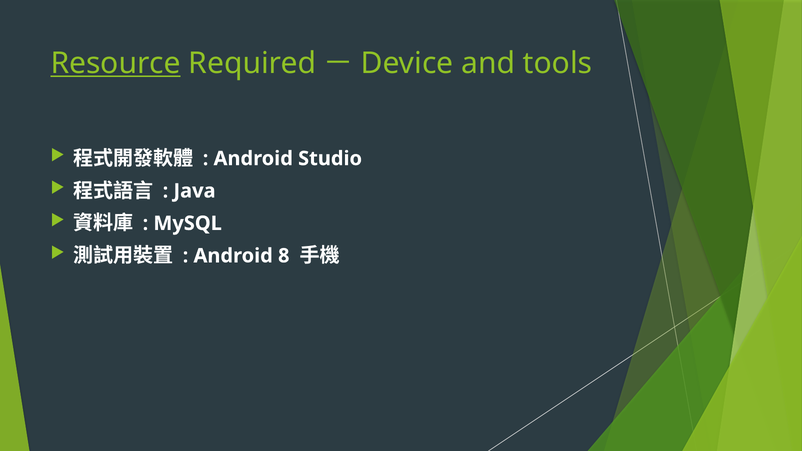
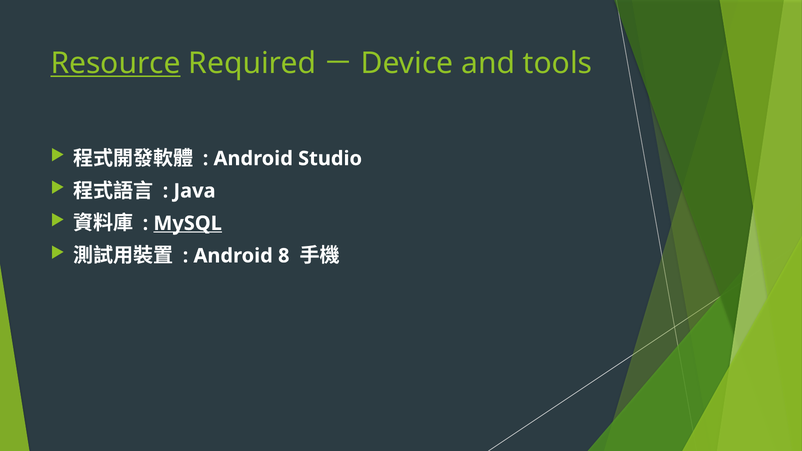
MySQL underline: none -> present
